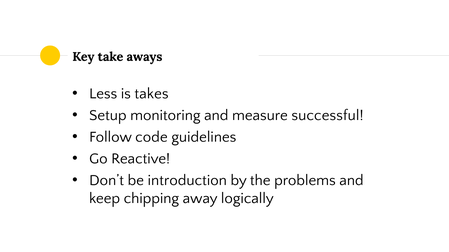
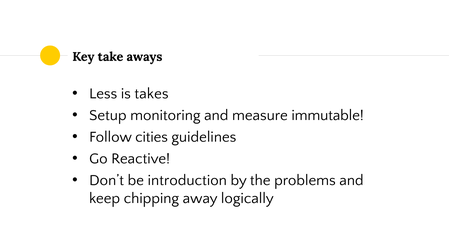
successful: successful -> immutable
code: code -> cities
